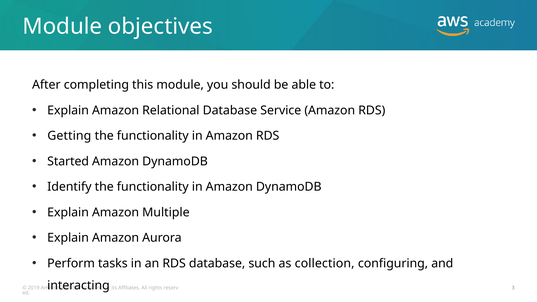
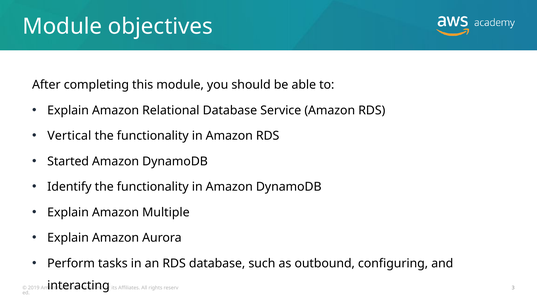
Getting: Getting -> Vertical
collection: collection -> outbound
